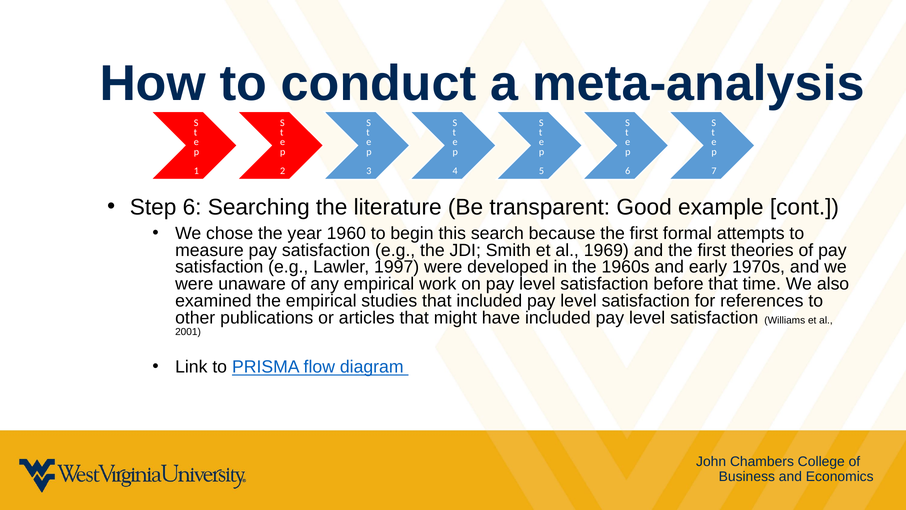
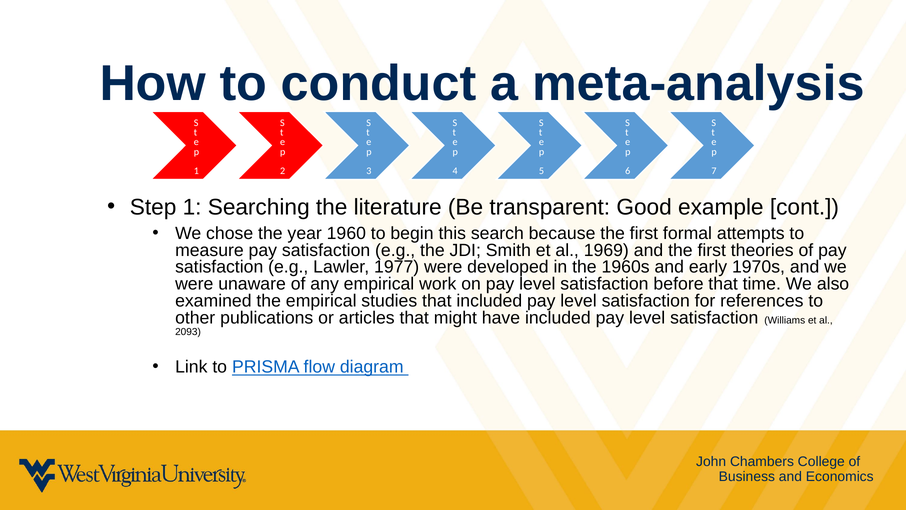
Step 6: 6 -> 1
1997: 1997 -> 1977
2001: 2001 -> 2093
